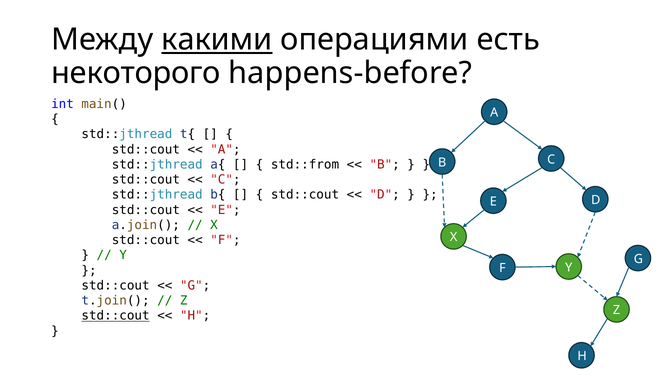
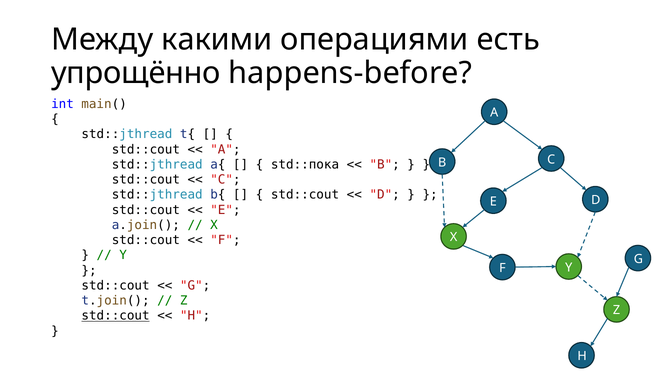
какими underline: present -> none
некоторого: некоторого -> упрощённо
std::from: std::from -> std::пока
